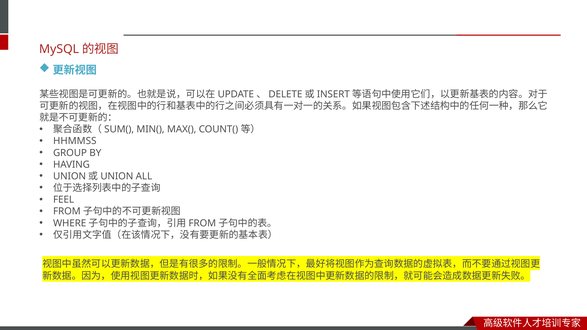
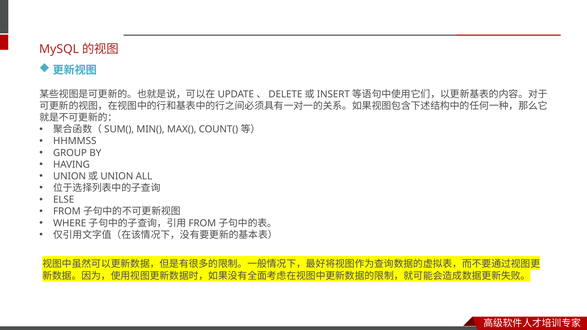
FEEL: FEEL -> ELSE
